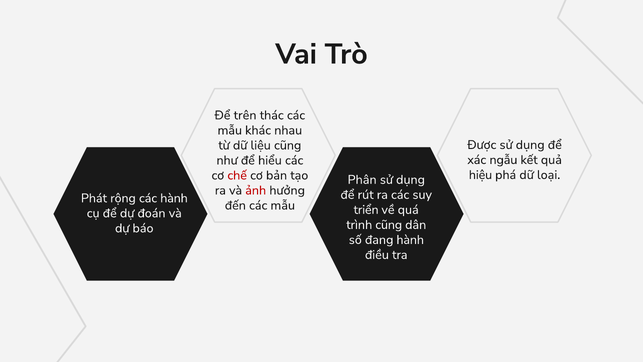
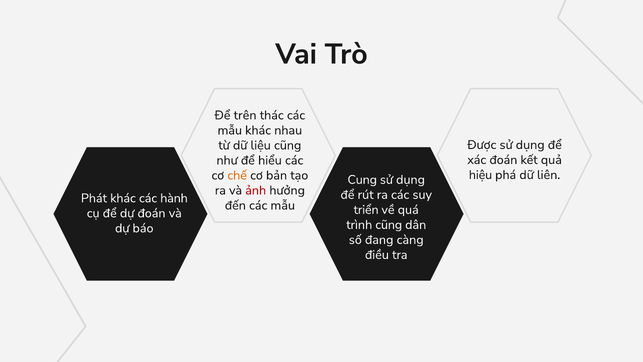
xác ngẫu: ngẫu -> đoán
loại: loại -> liên
chế colour: red -> orange
Phân: Phân -> Cung
Phát rộng: rộng -> khác
đang hành: hành -> càng
